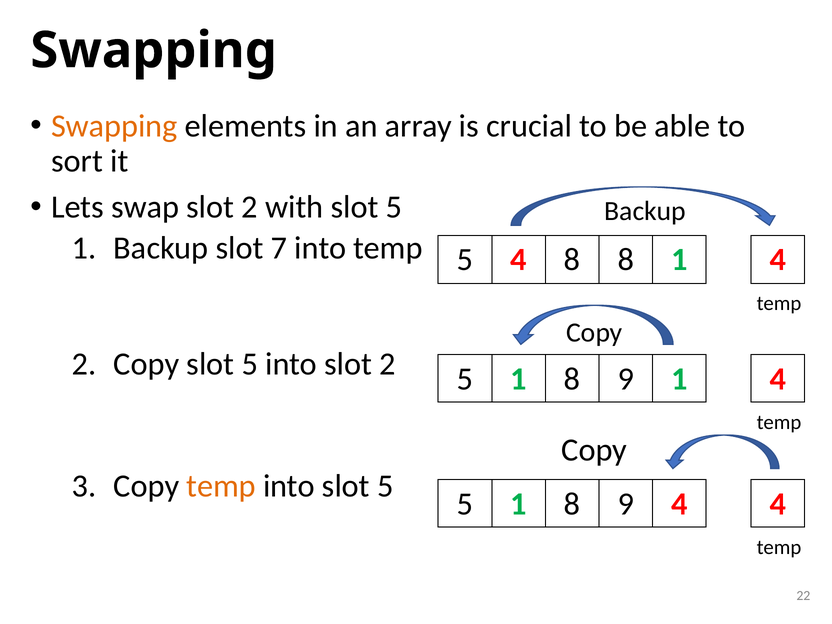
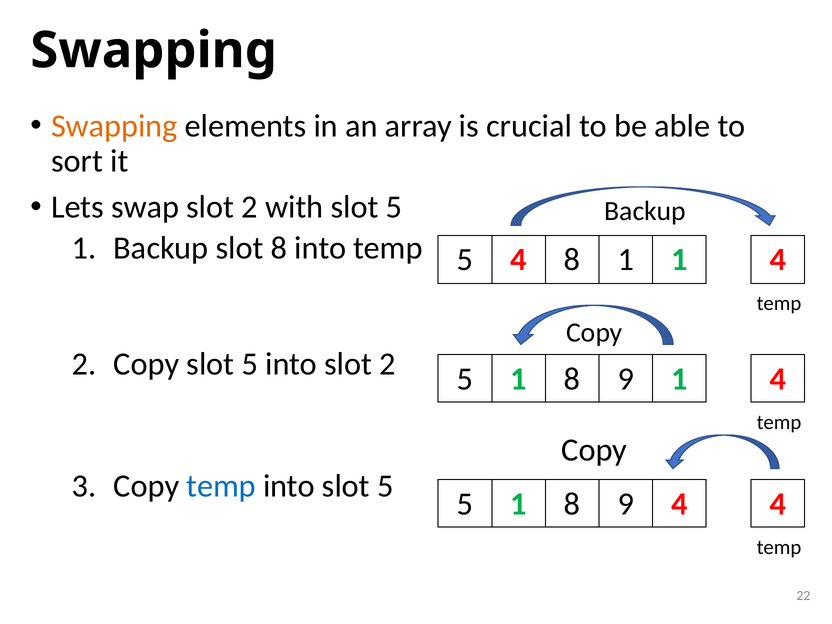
slot 7: 7 -> 8
8 8: 8 -> 1
temp at (221, 486) colour: orange -> blue
